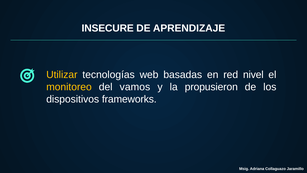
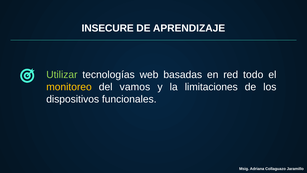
Utilizar colour: yellow -> light green
nivel: nivel -> todo
propusieron: propusieron -> limitaciones
frameworks: frameworks -> funcionales
